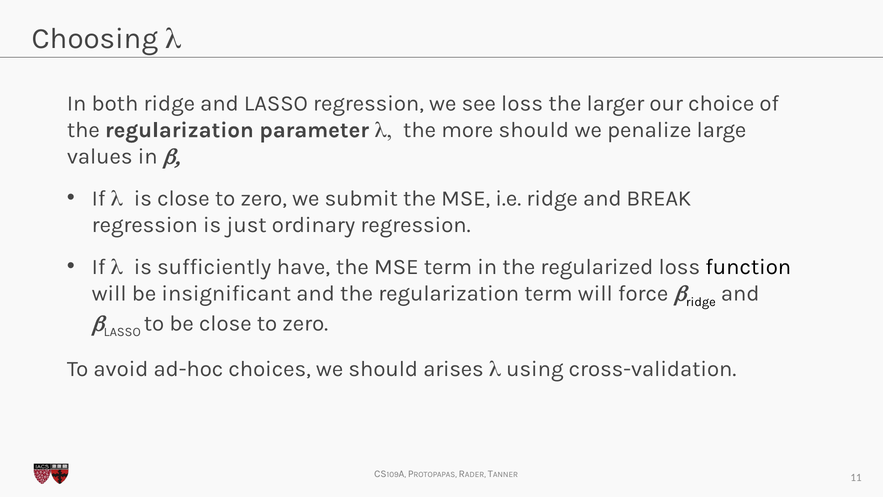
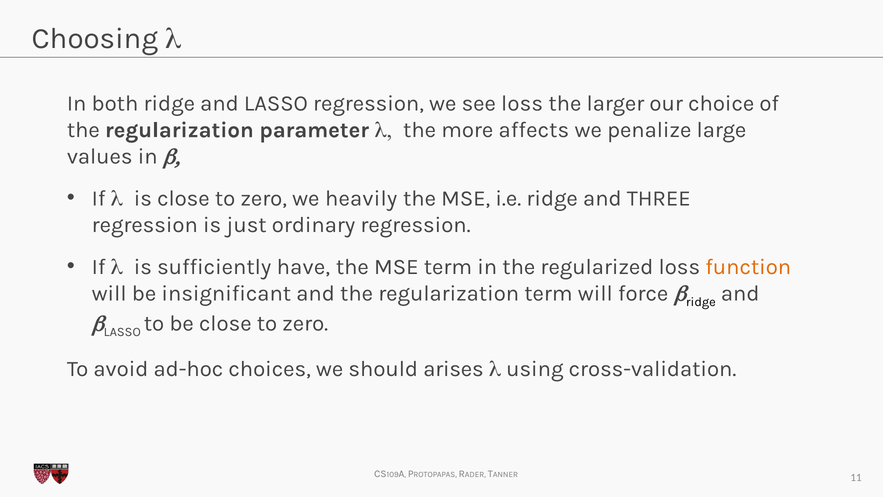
more should: should -> affects
submit: submit -> heavily
BREAK: BREAK -> THREE
function colour: black -> orange
